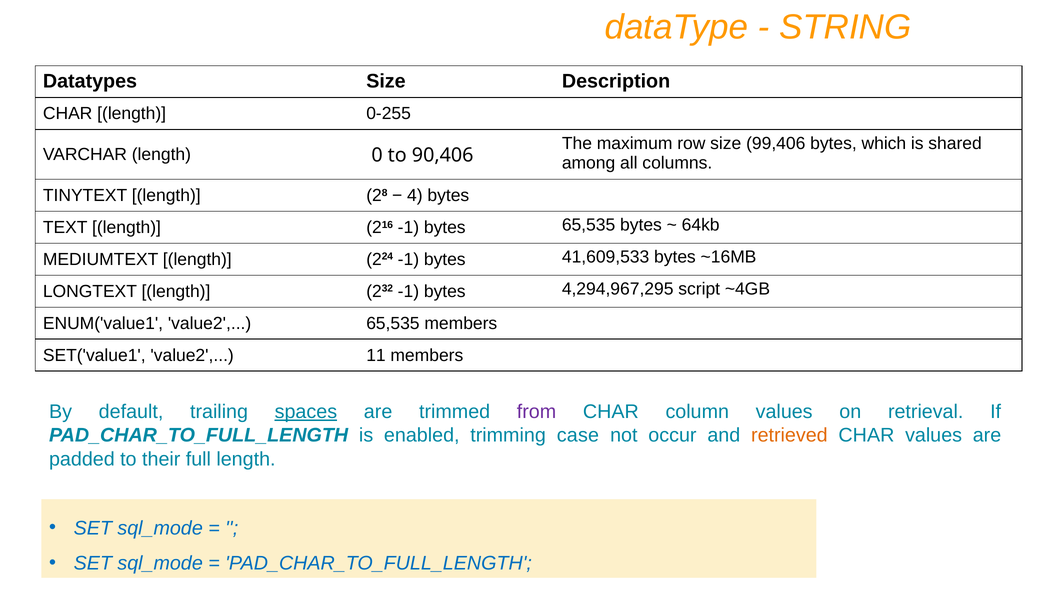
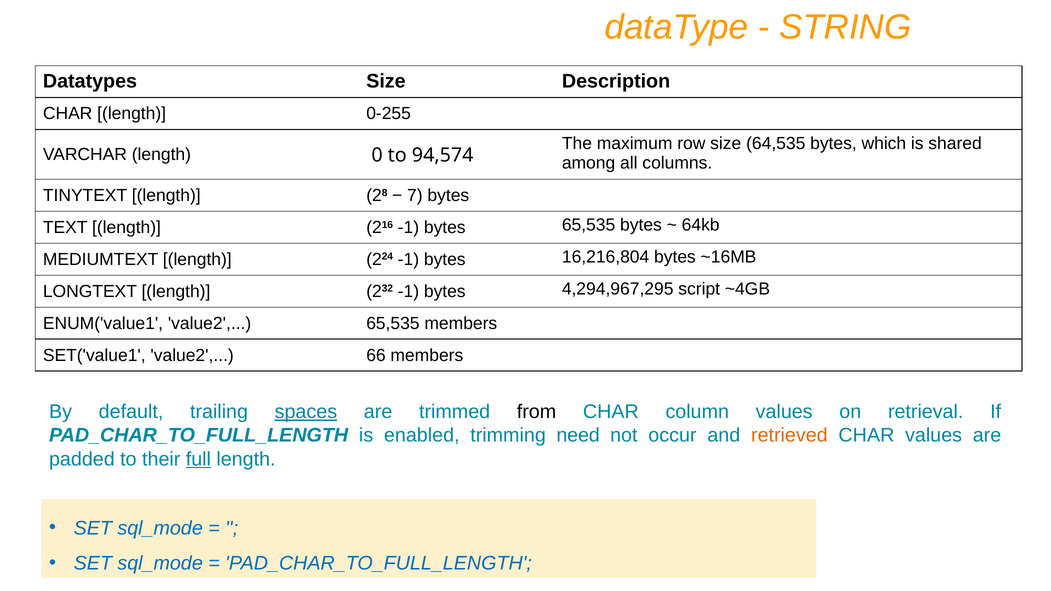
99,406: 99,406 -> 64,535
90,406: 90,406 -> 94,574
4: 4 -> 7
41,609,533: 41,609,533 -> 16,216,804
11: 11 -> 66
from colour: purple -> black
case: case -> need
full underline: none -> present
